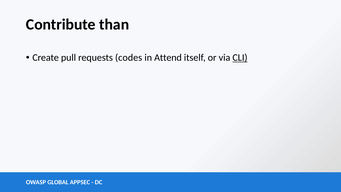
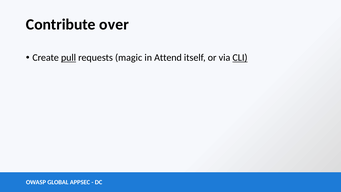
than: than -> over
pull underline: none -> present
codes: codes -> magic
